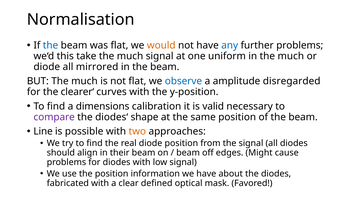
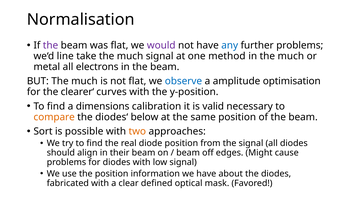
the at (51, 46) colour: blue -> purple
would colour: orange -> purple
this: this -> line
uniform: uniform -> method
diode at (47, 67): diode -> metal
mirrored: mirrored -> electrons
disregarded: disregarded -> optimisation
compare colour: purple -> orange
shape: shape -> below
Line: Line -> Sort
